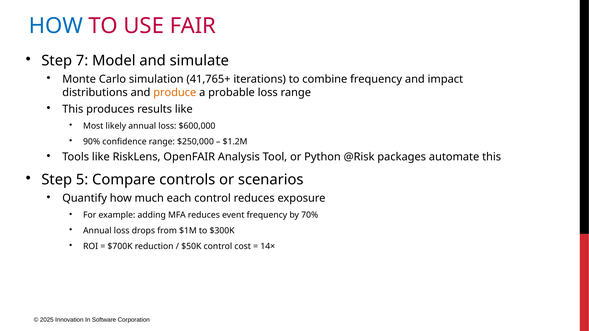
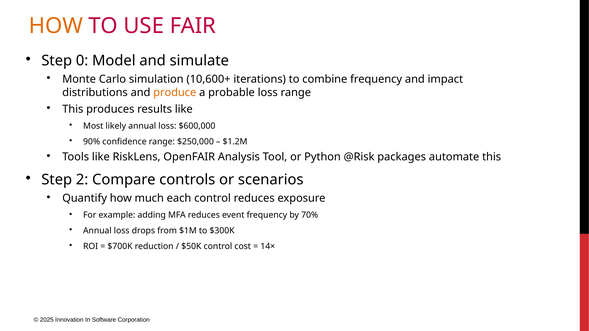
HOW at (56, 26) colour: blue -> orange
7: 7 -> 0
41,765+: 41,765+ -> 10,600+
5: 5 -> 2
